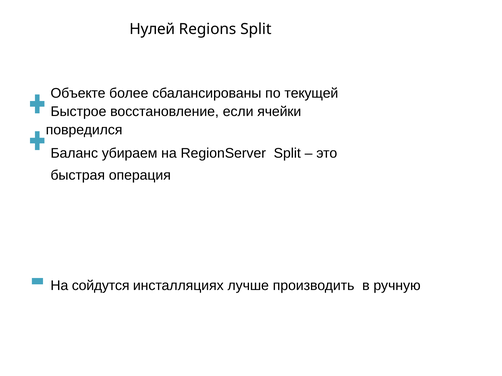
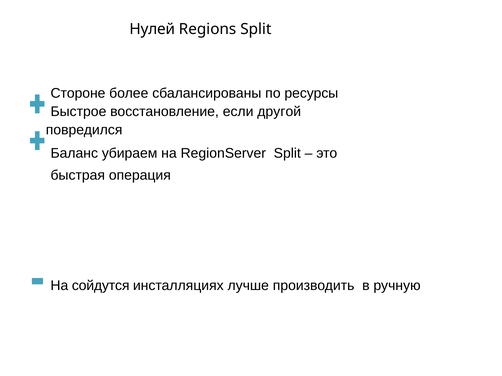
Объекте: Объекте -> Стороне
текущей: текущей -> ресурсы
ячейки: ячейки -> другой
